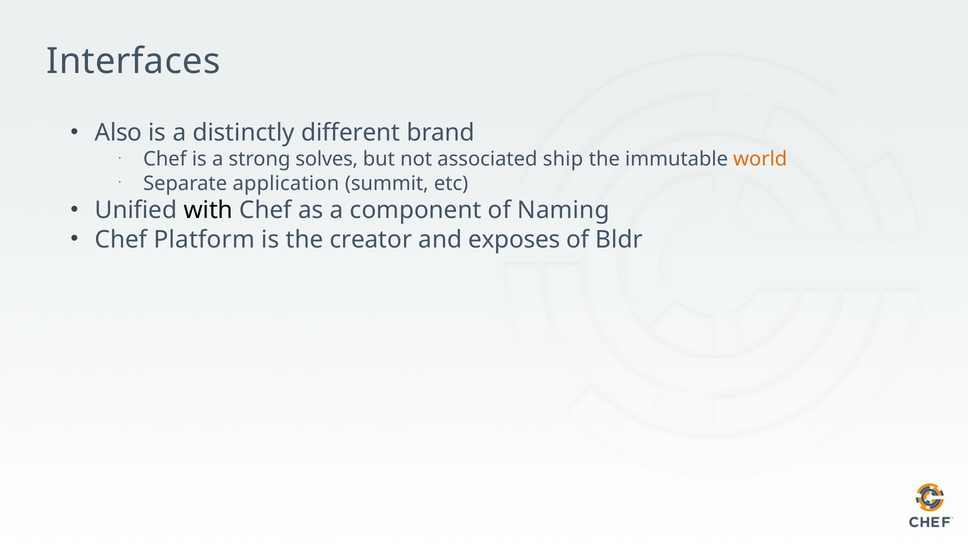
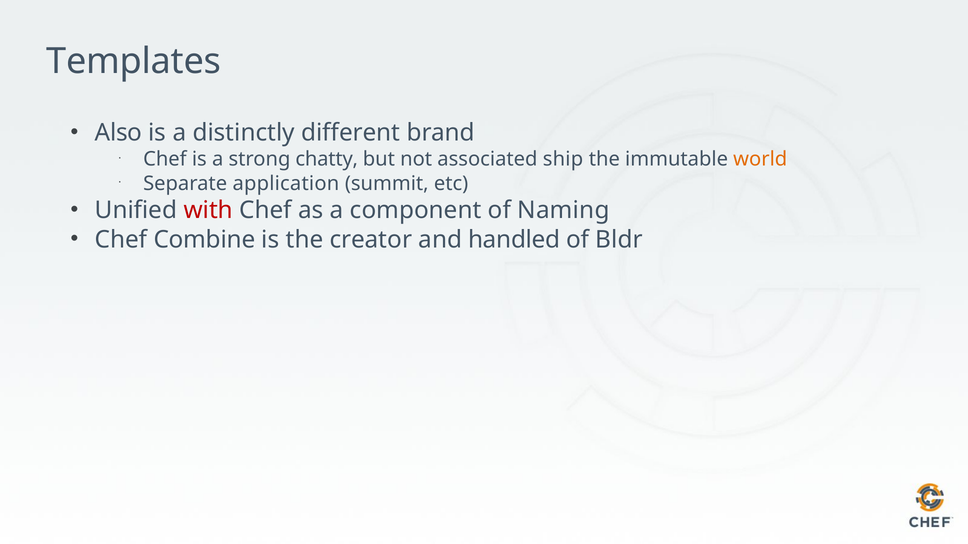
Interfaces: Interfaces -> Templates
solves: solves -> chatty
with colour: black -> red
Platform: Platform -> Combine
exposes: exposes -> handled
